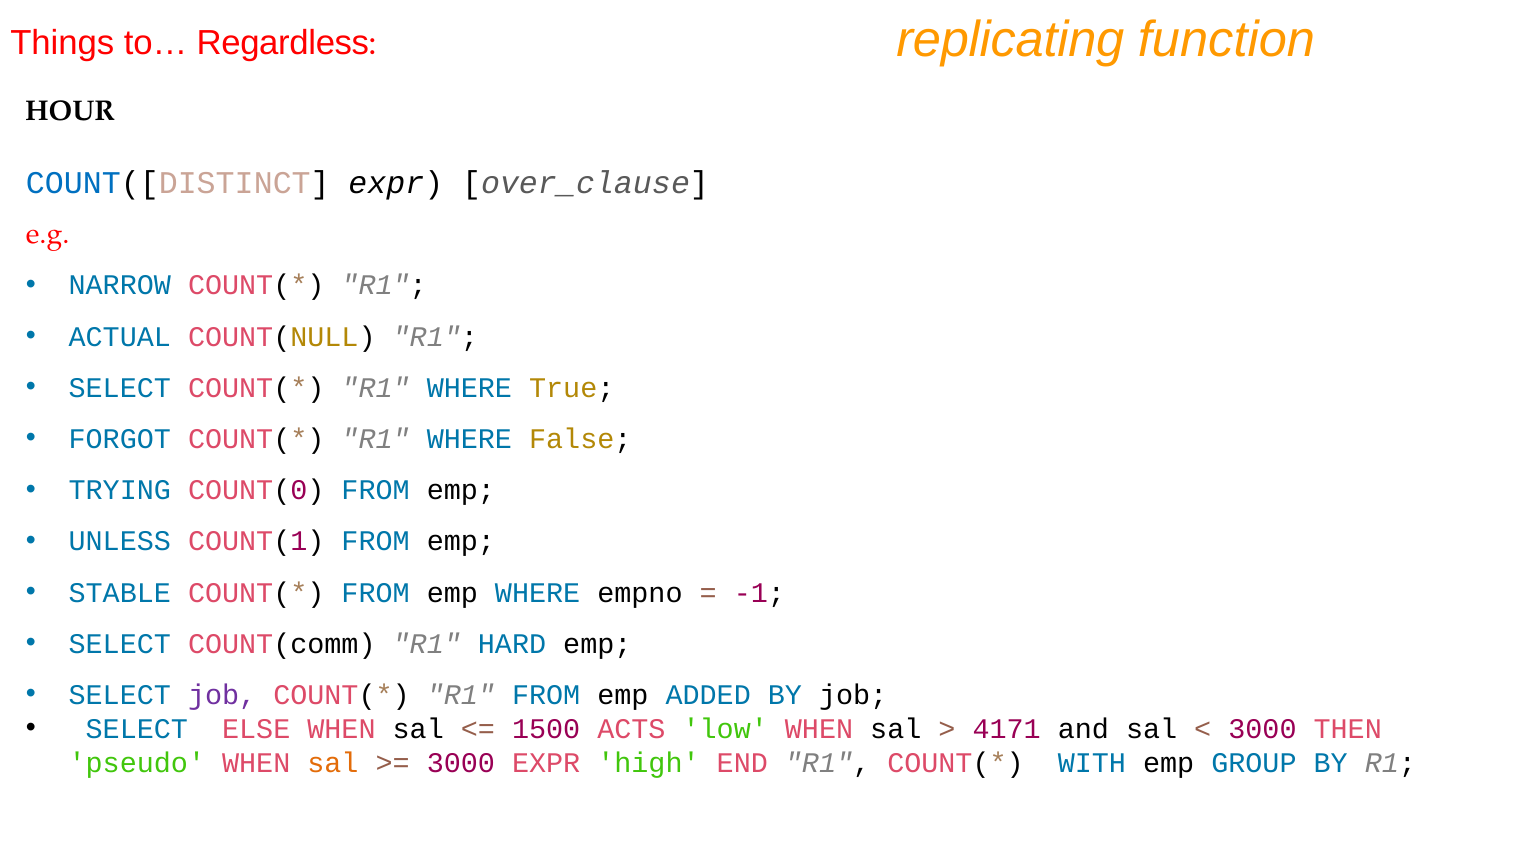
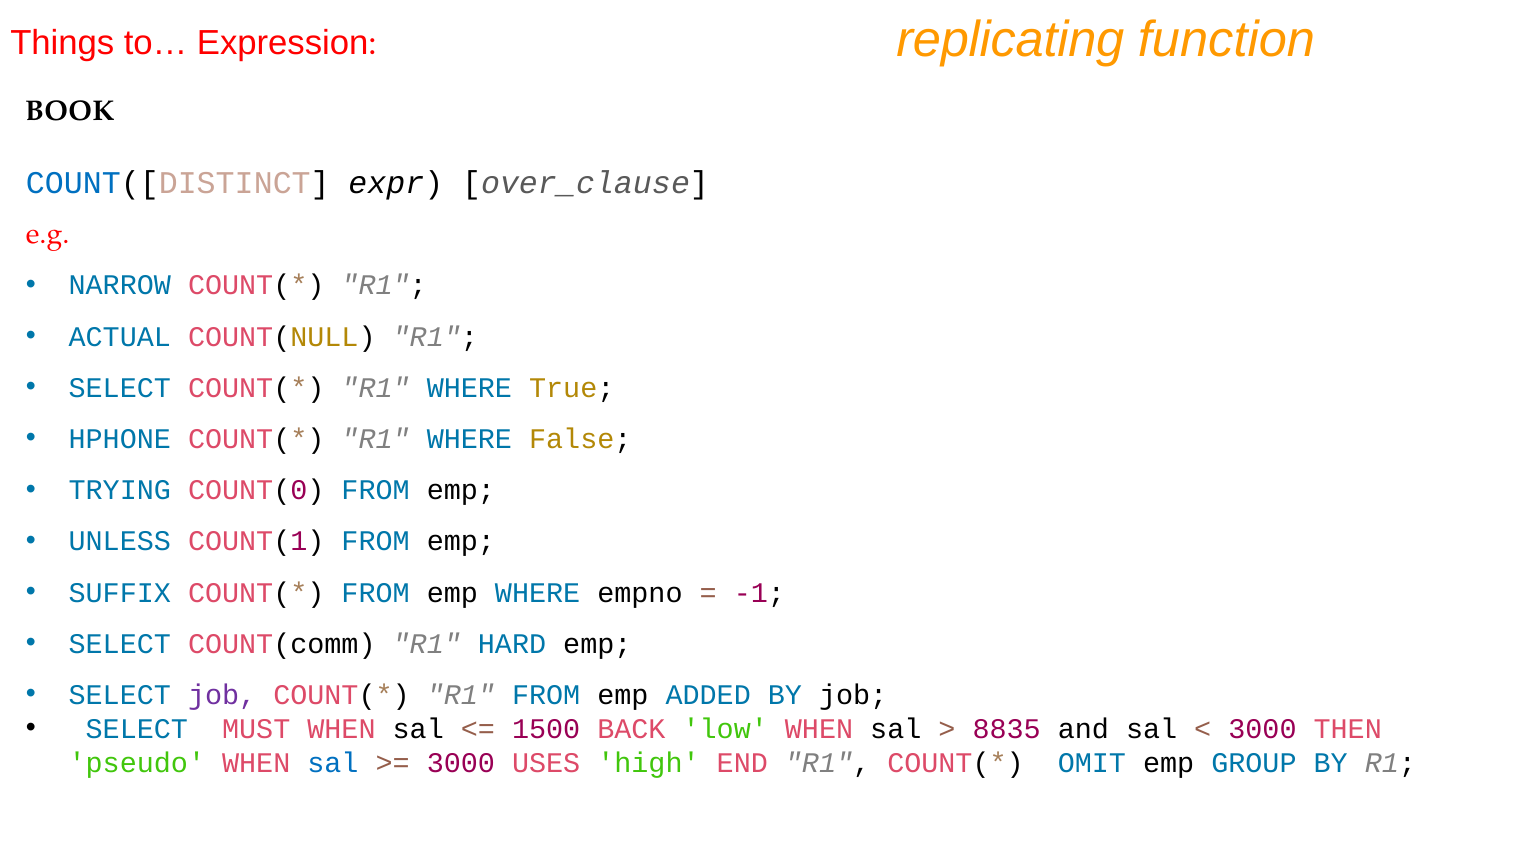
Regardless: Regardless -> Expression
HOUR: HOUR -> BOOK
FORGOT: FORGOT -> HPHONE
STABLE: STABLE -> SUFFIX
ELSE: ELSE -> MUST
ACTS: ACTS -> BACK
4171: 4171 -> 8835
sal at (333, 763) colour: orange -> blue
3000 EXPR: EXPR -> USES
WITH: WITH -> OMIT
